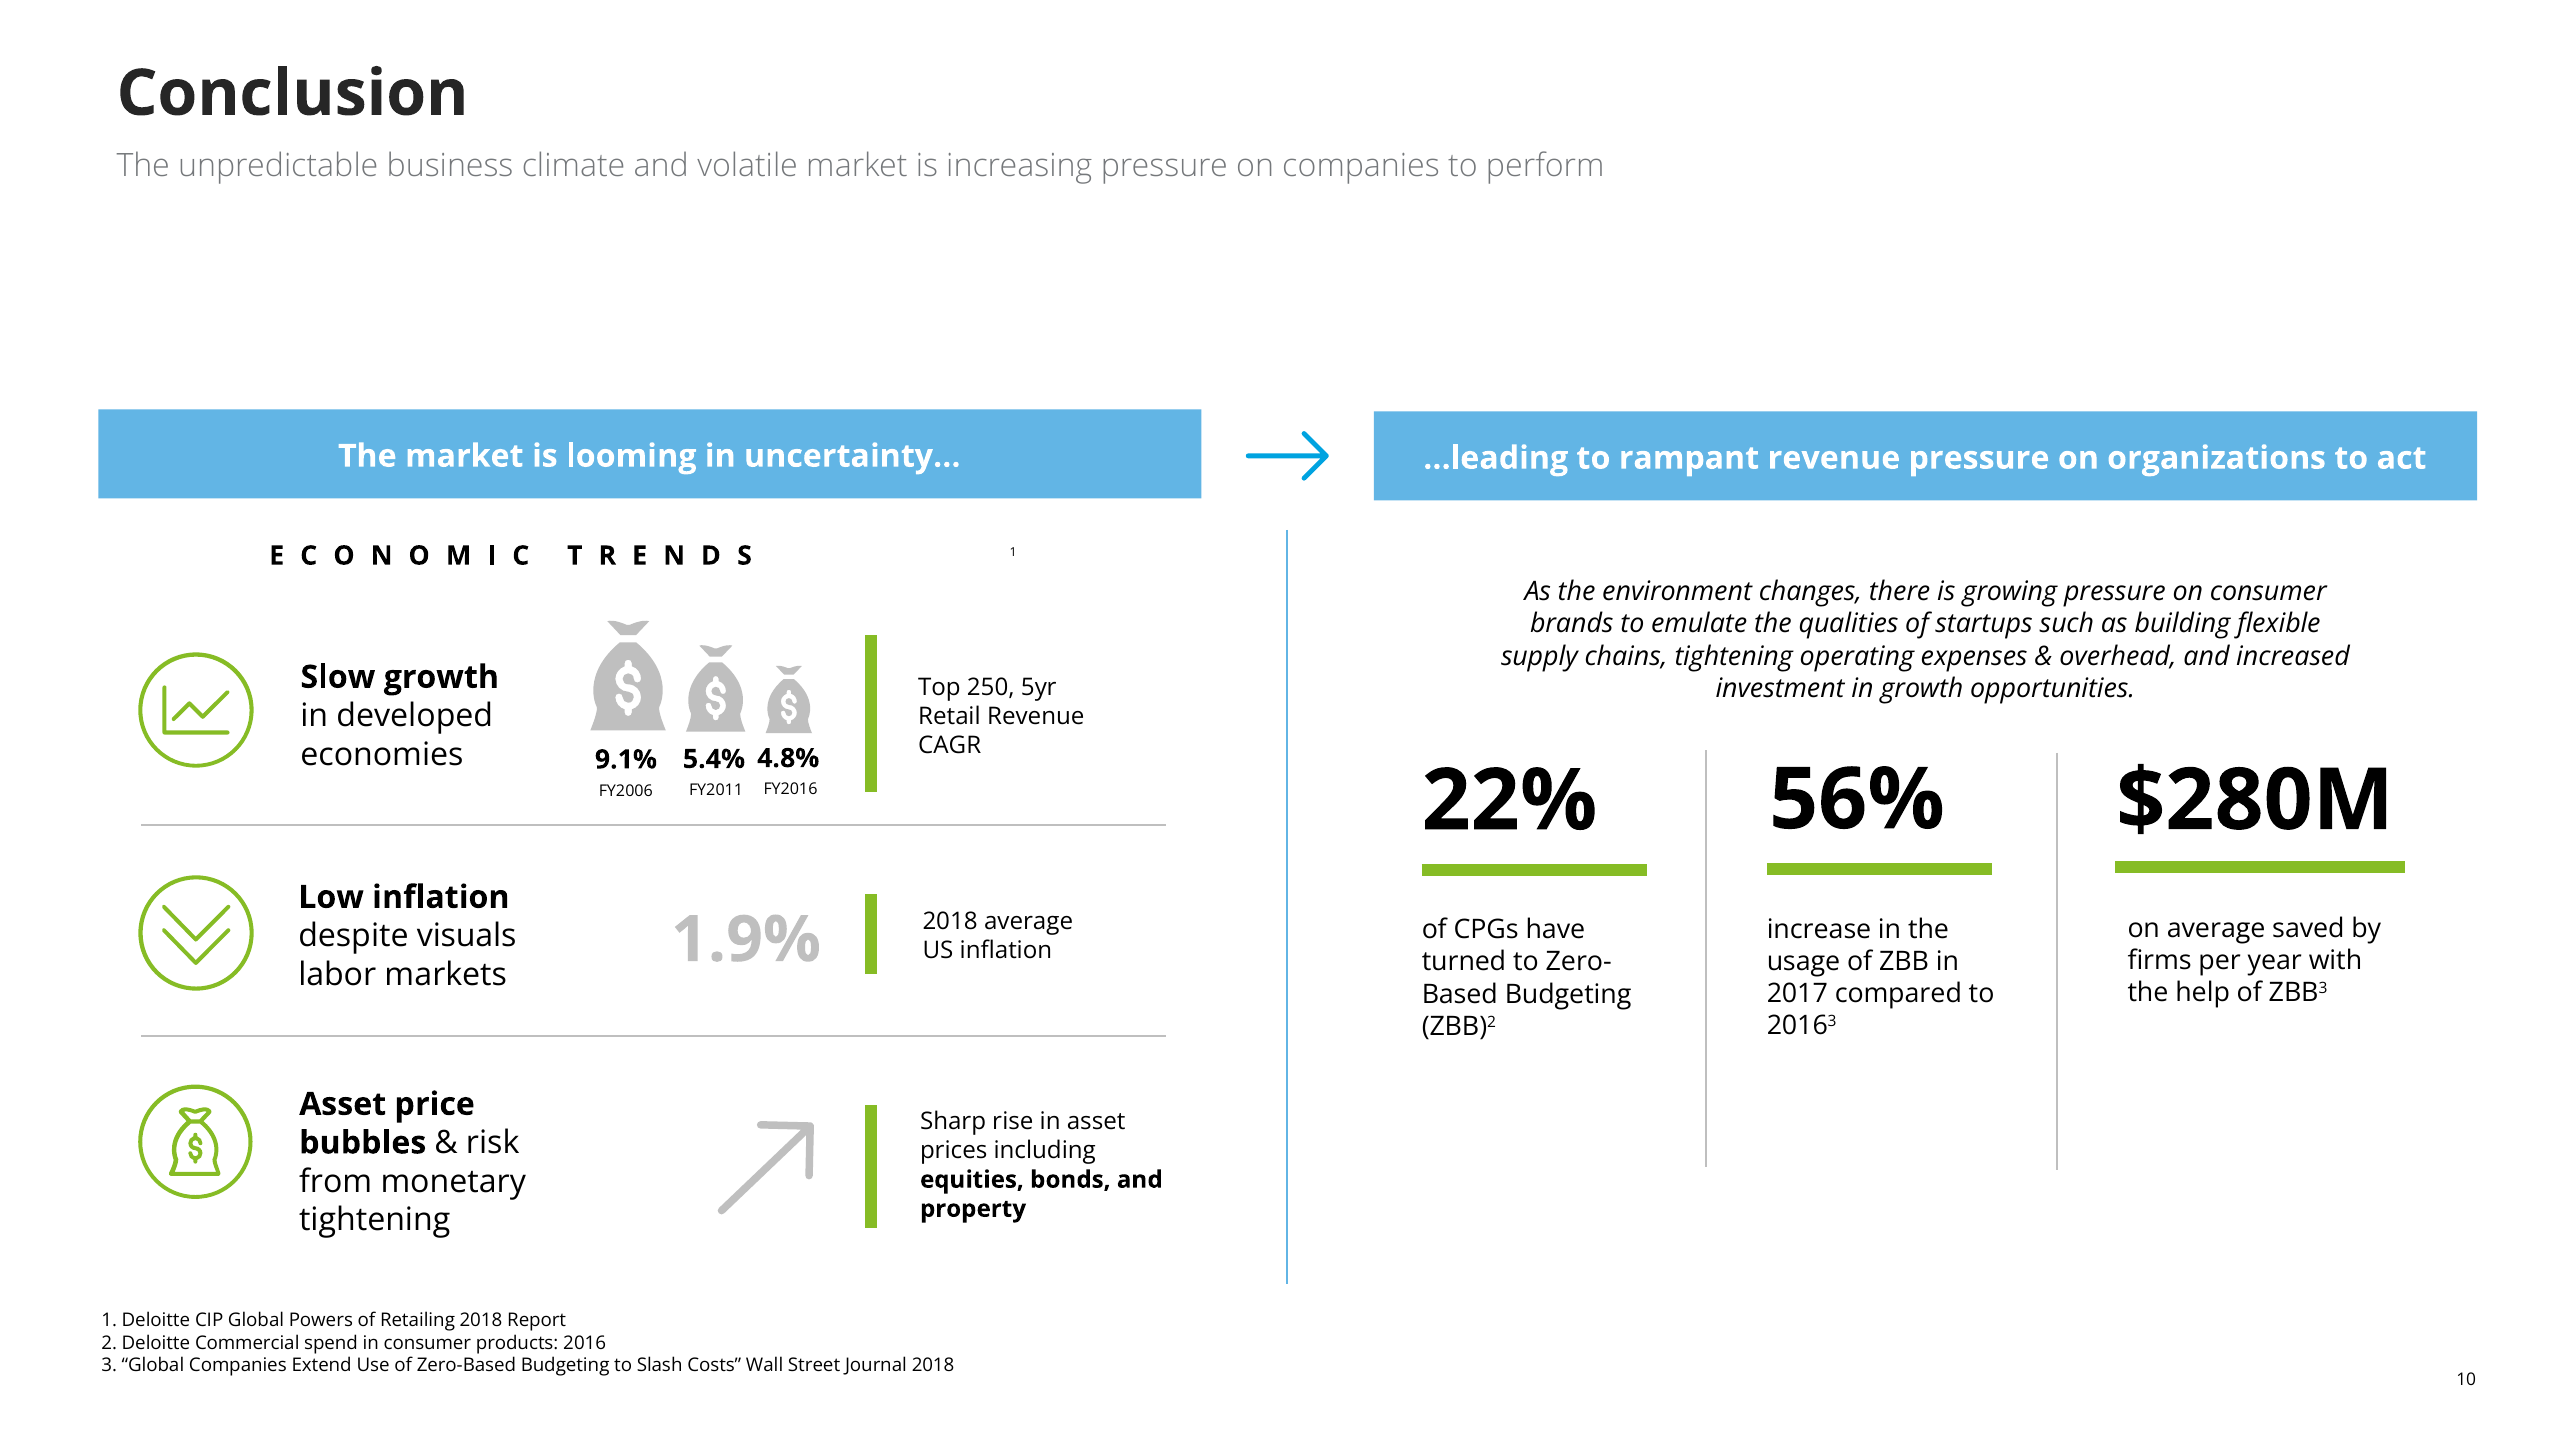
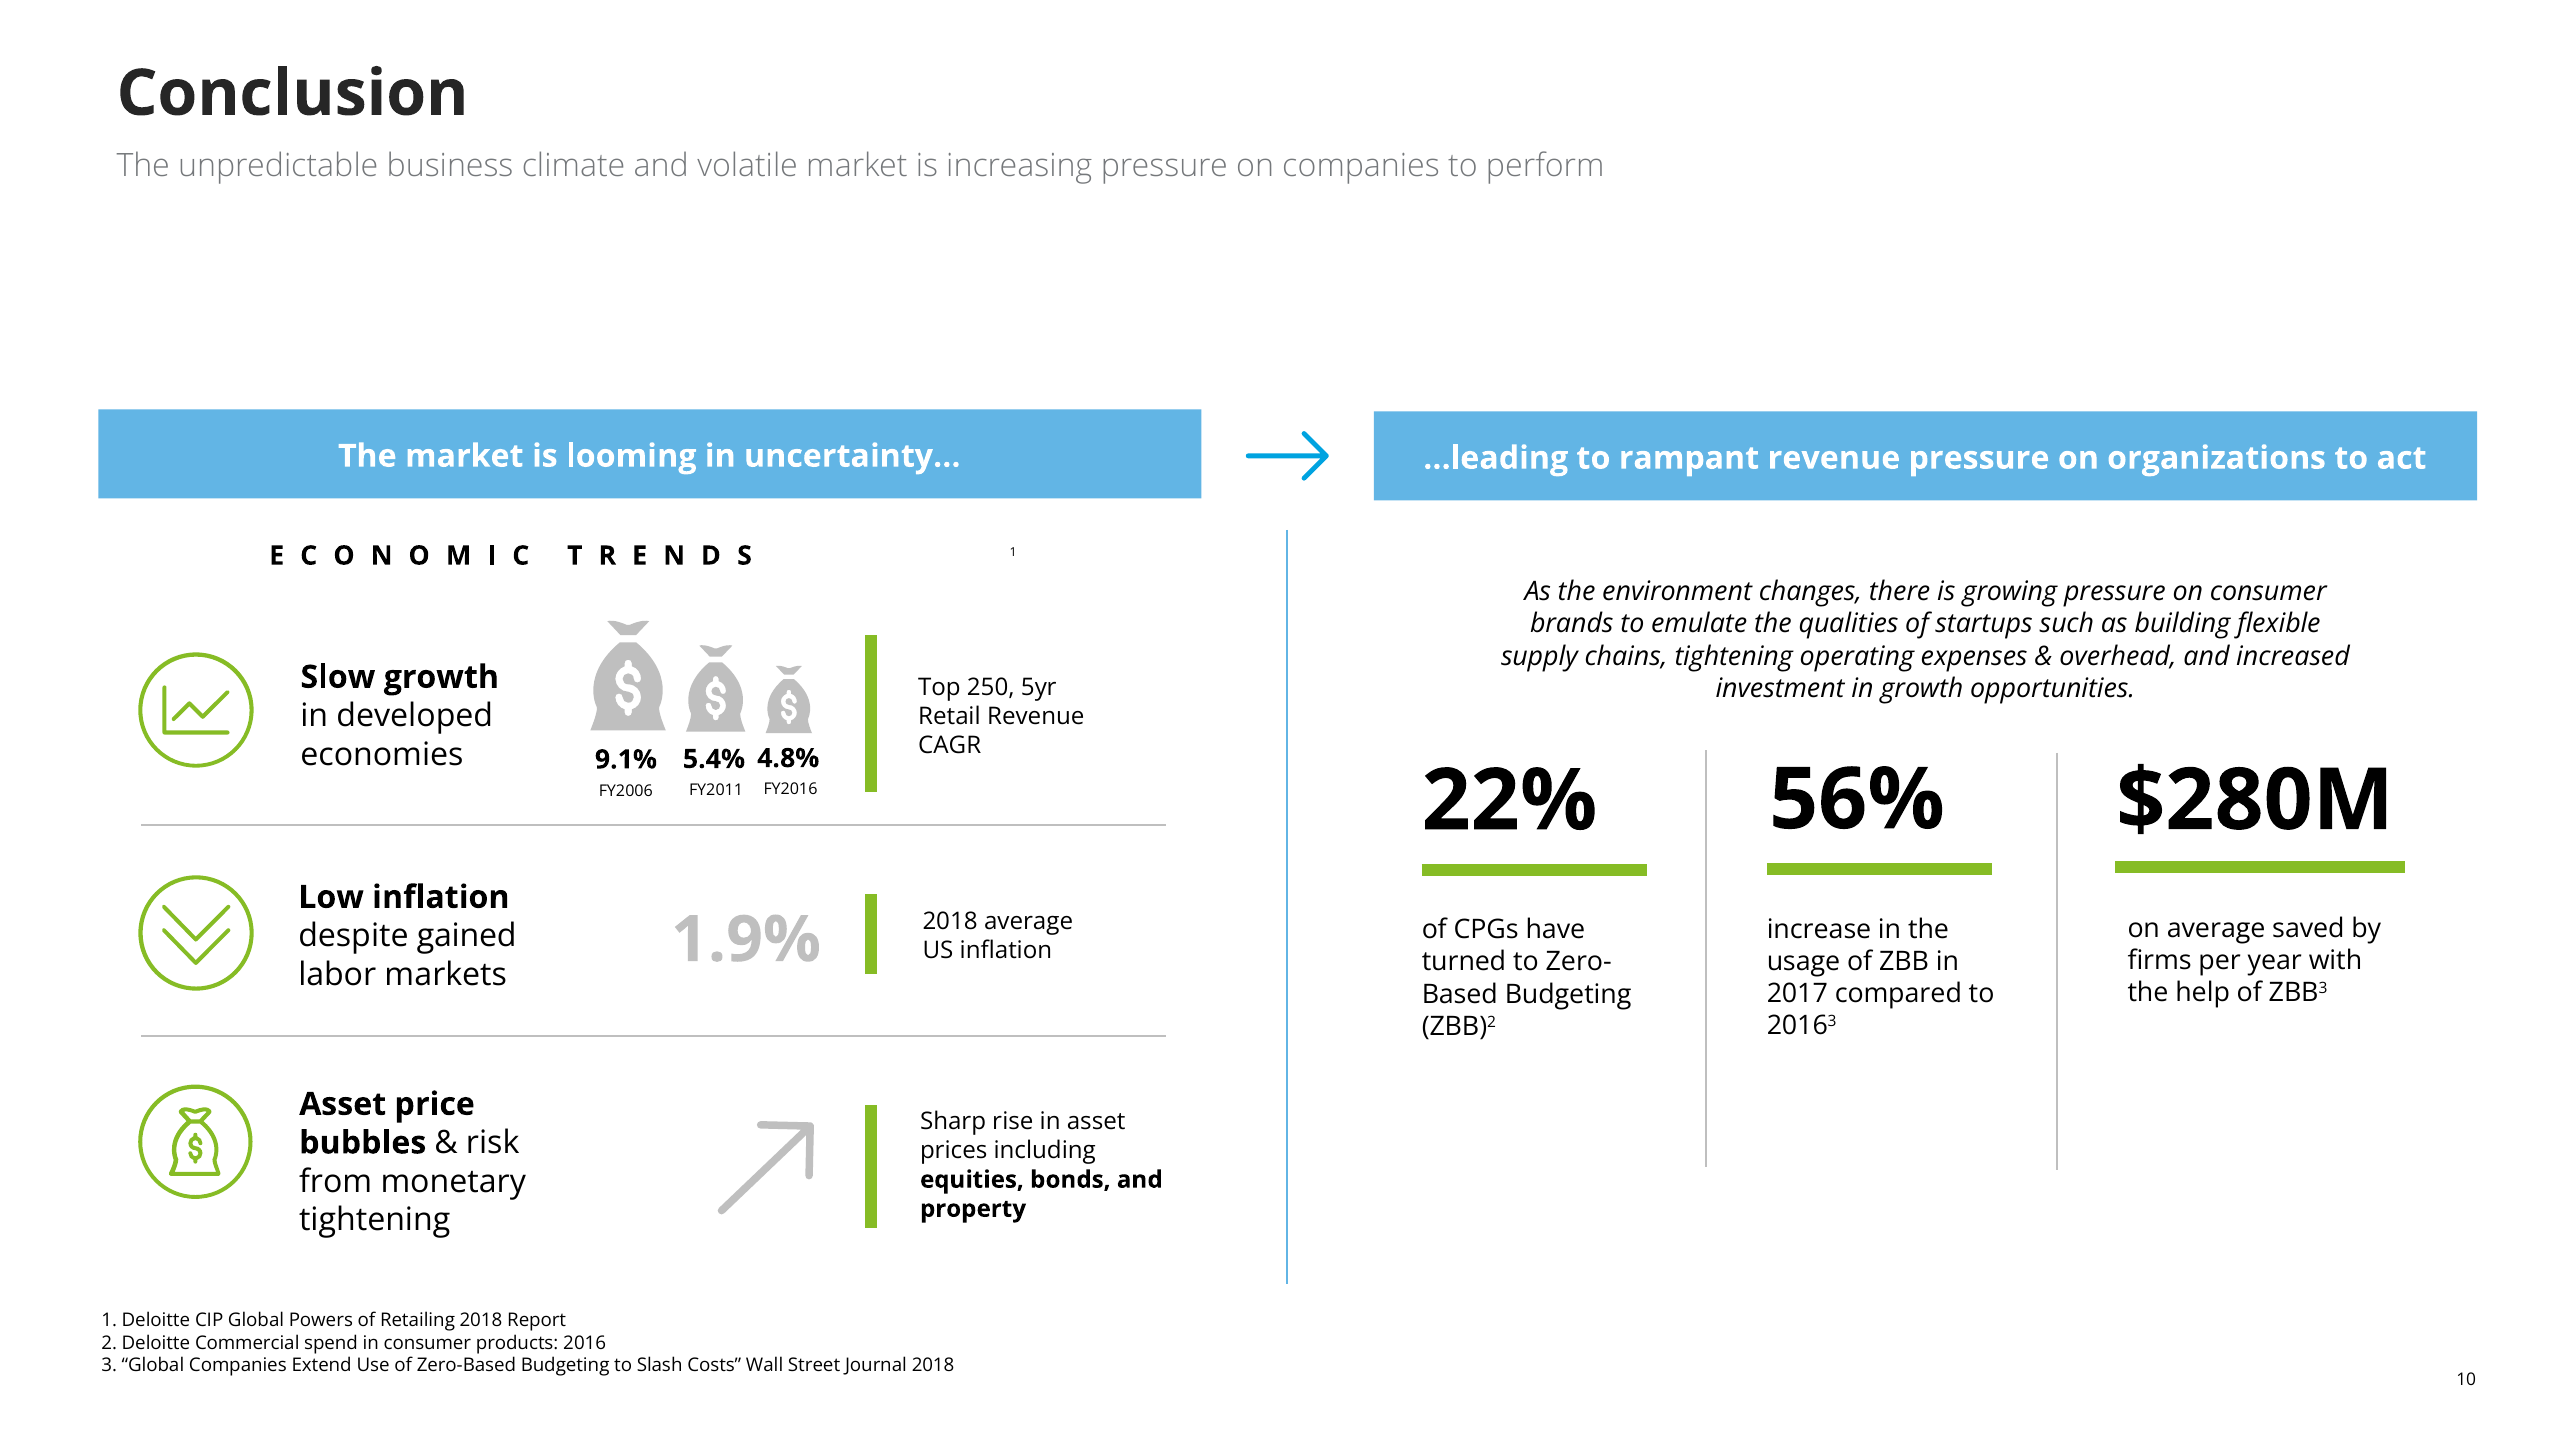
visuals: visuals -> gained
